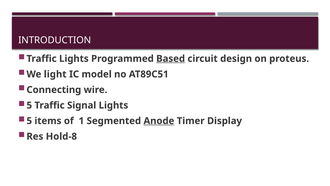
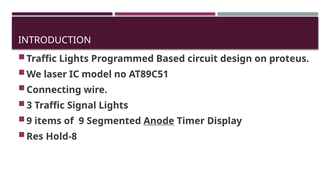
Based underline: present -> none
light: light -> laser
5 at (29, 105): 5 -> 3
5 at (29, 121): 5 -> 9
of 1: 1 -> 9
